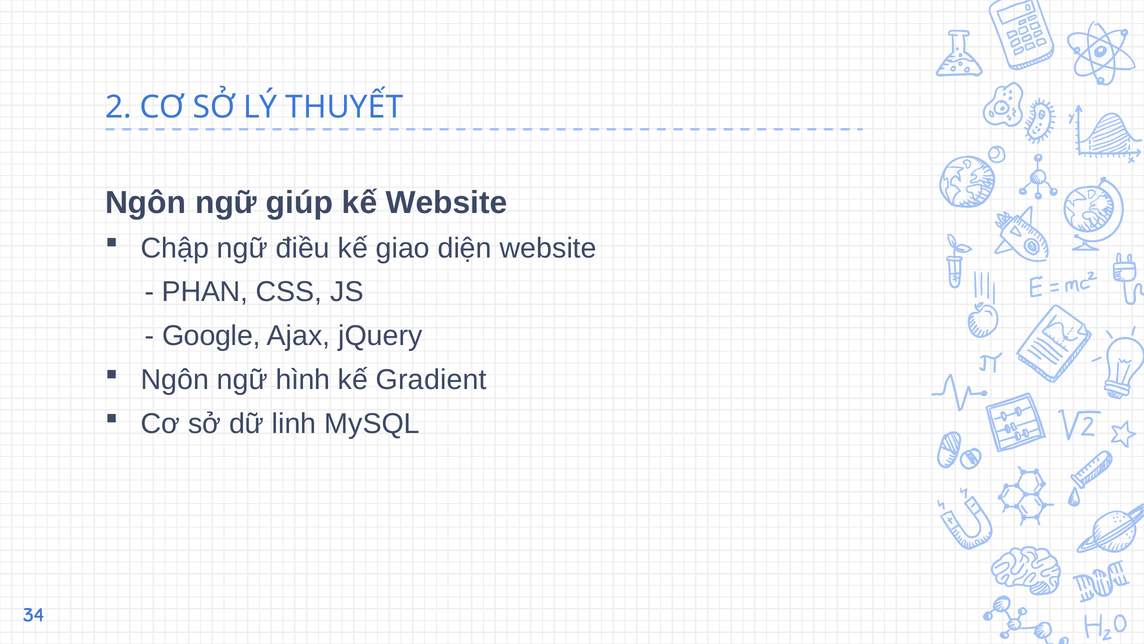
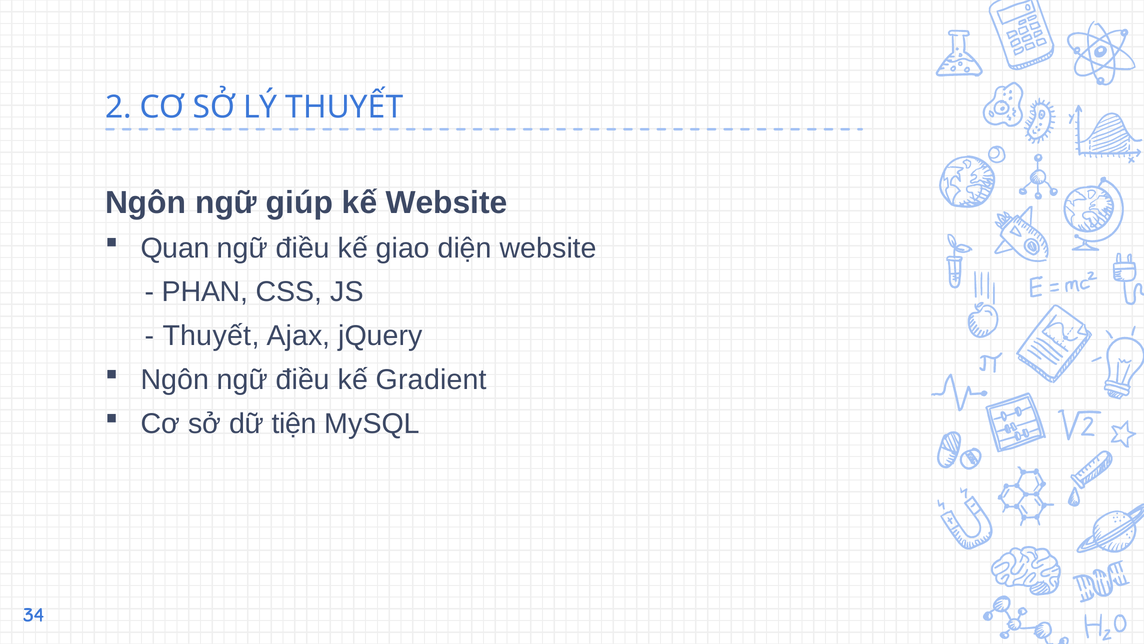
Chập: Chập -> Quan
Google at (211, 336): Google -> Thuyết
Ngôn ngữ hình: hình -> điều
linh: linh -> tiện
